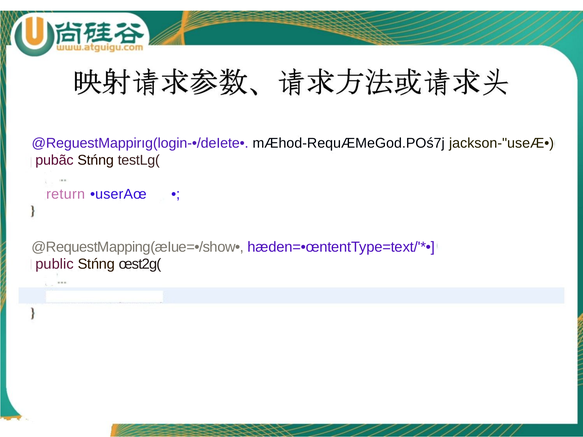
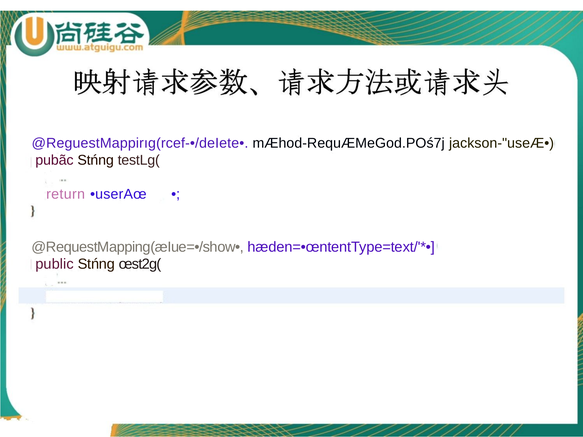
@ReguestMappirıg(login-•/deIete•: @ReguestMappirıg(login-•/deIete• -> @ReguestMappirıg(rcef-•/deIete•
